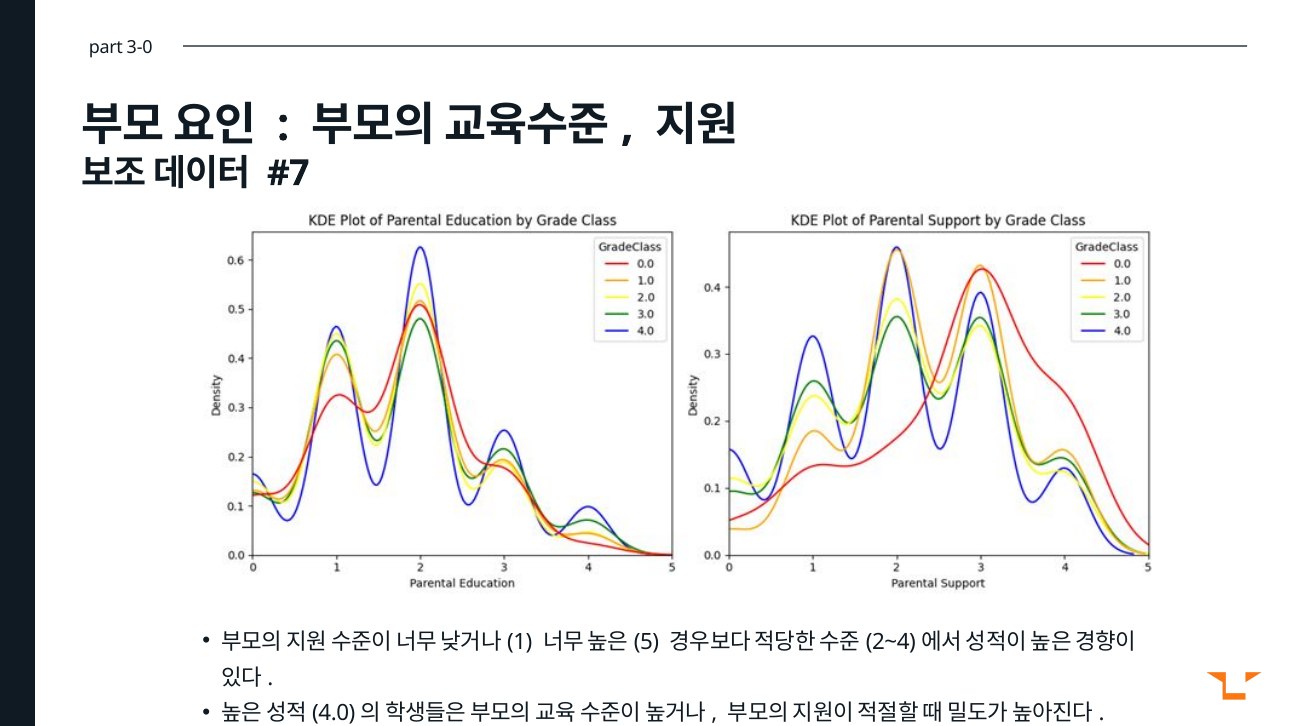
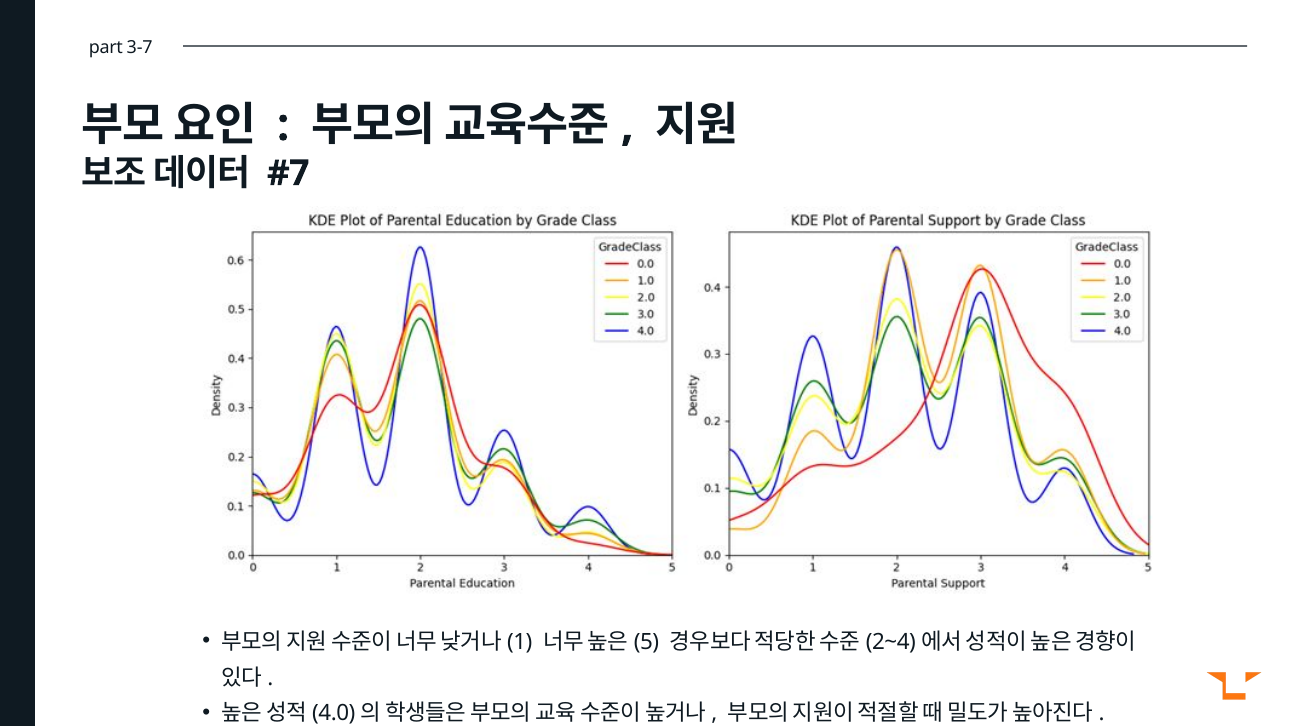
3-0: 3-0 -> 3-7
